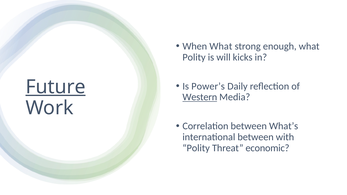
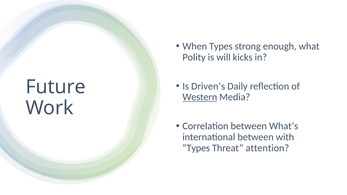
When What: What -> Types
Power’s: Power’s -> Driven’s
Future underline: present -> none
Polity at (196, 148): Polity -> Types
economic: economic -> attention
